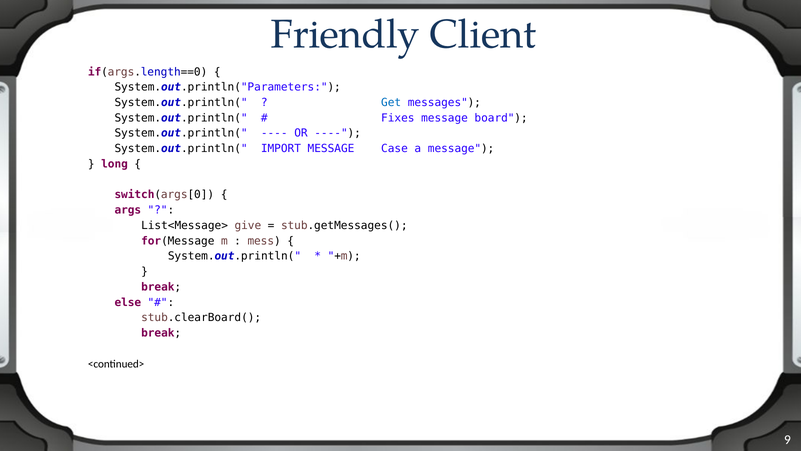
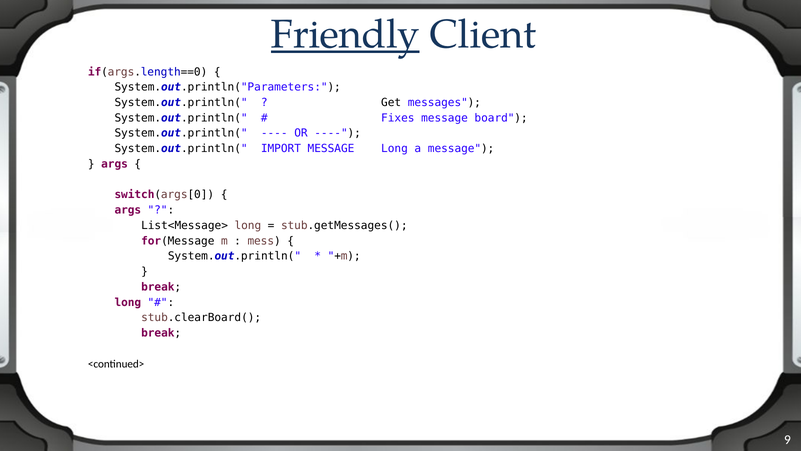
Friendly underline: none -> present
Get colour: blue -> black
MESSAGE Case: Case -> Long
long at (115, 164): long -> args
List<Message> give: give -> long
else at (128, 302): else -> long
